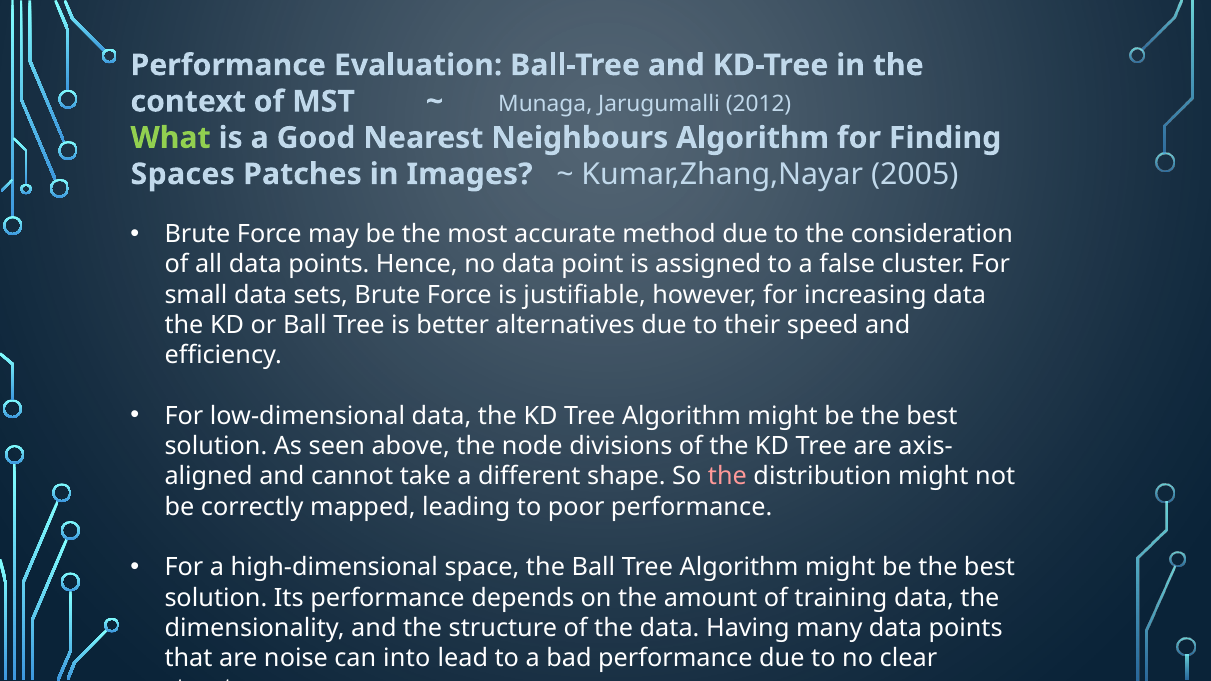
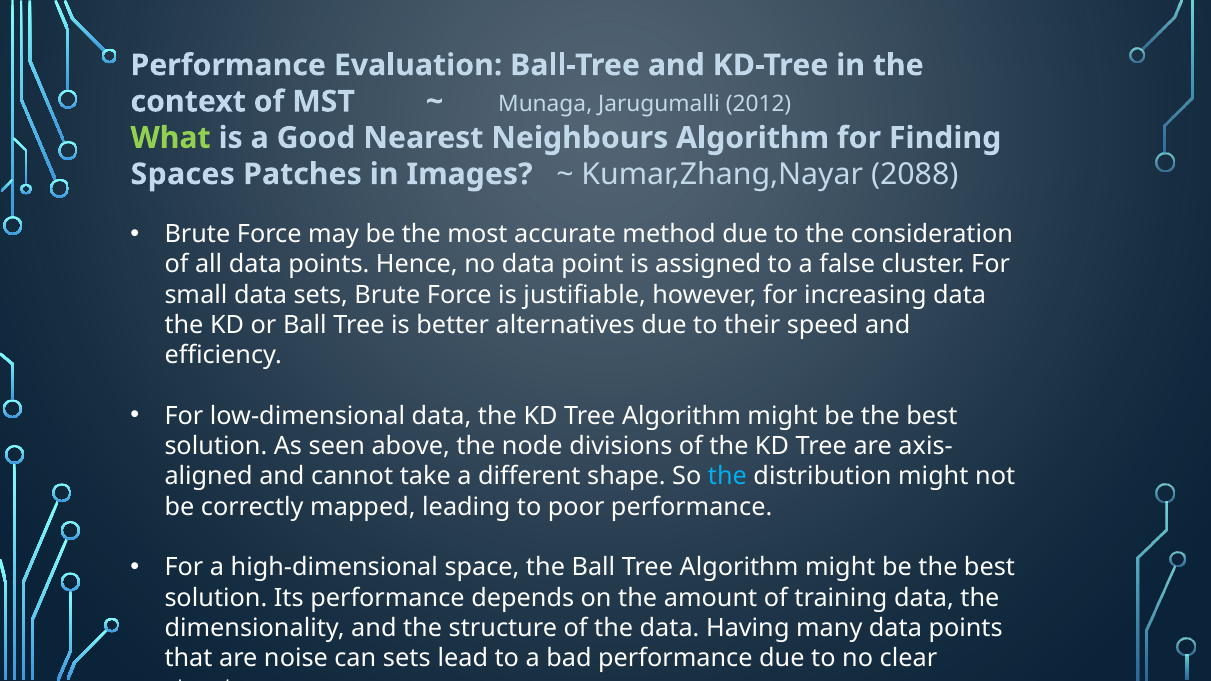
2005: 2005 -> 2088
the at (727, 477) colour: pink -> light blue
can into: into -> sets
